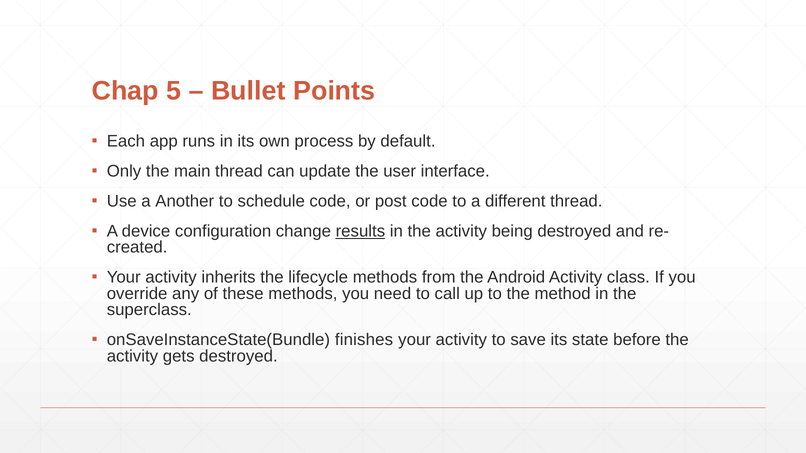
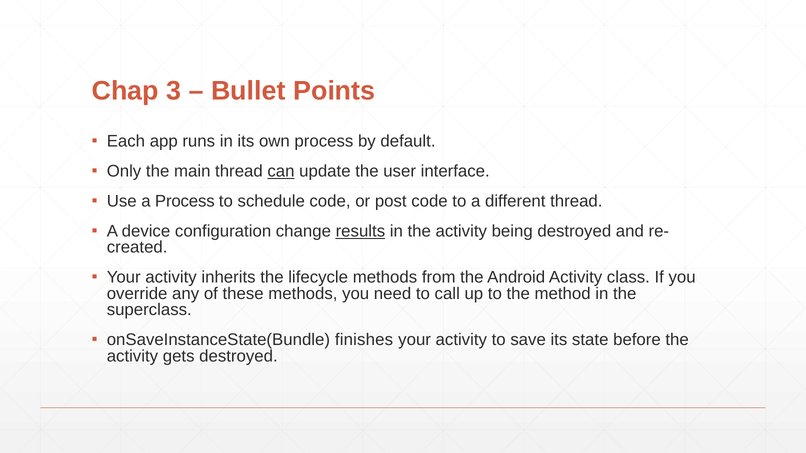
5: 5 -> 3
can underline: none -> present
a Another: Another -> Process
